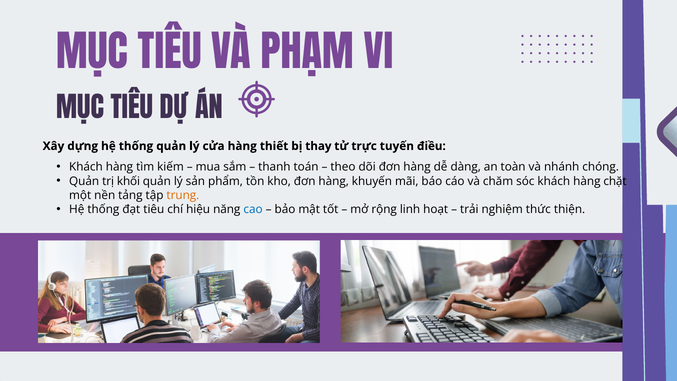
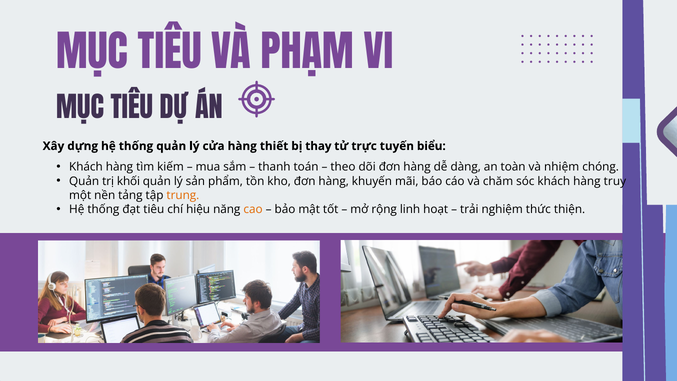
điều: điều -> biểu
nhánh: nhánh -> nhiệm
chặt: chặt -> truy
cao colour: blue -> orange
